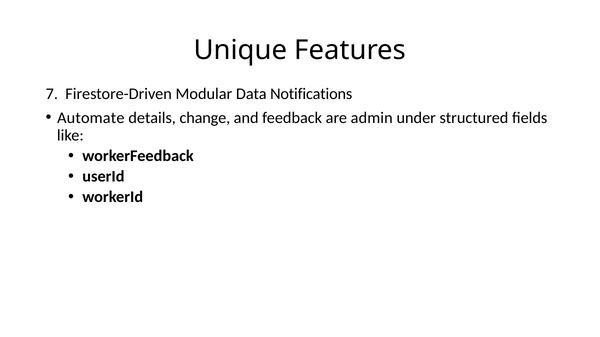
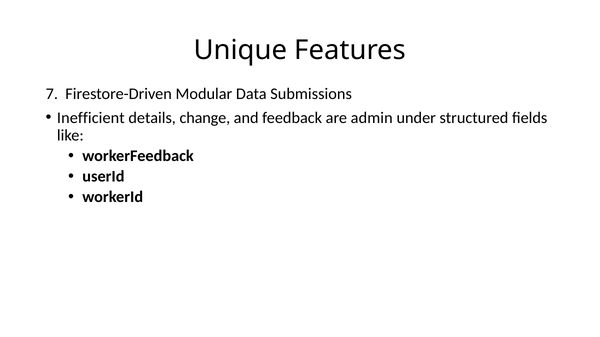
Notifications: Notifications -> Submissions
Automate: Automate -> Inefficient
